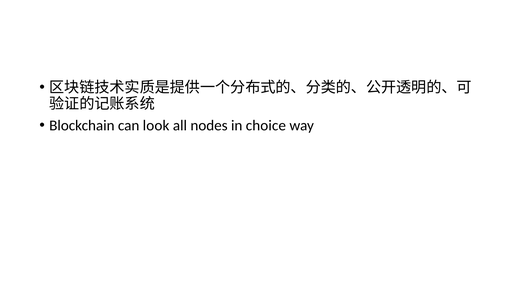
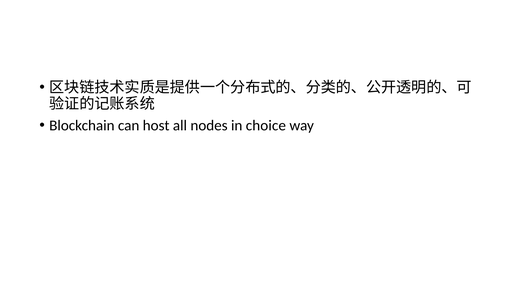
look: look -> host
